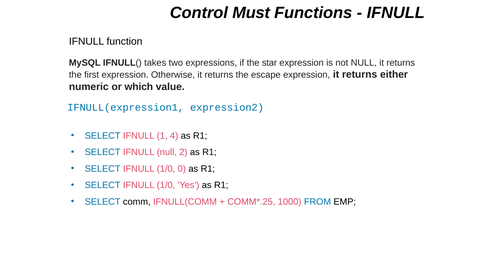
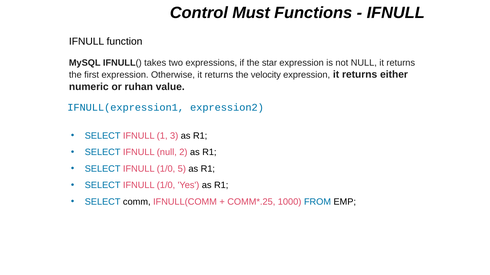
escape: escape -> velocity
which: which -> ruhan
4: 4 -> 3
0: 0 -> 5
